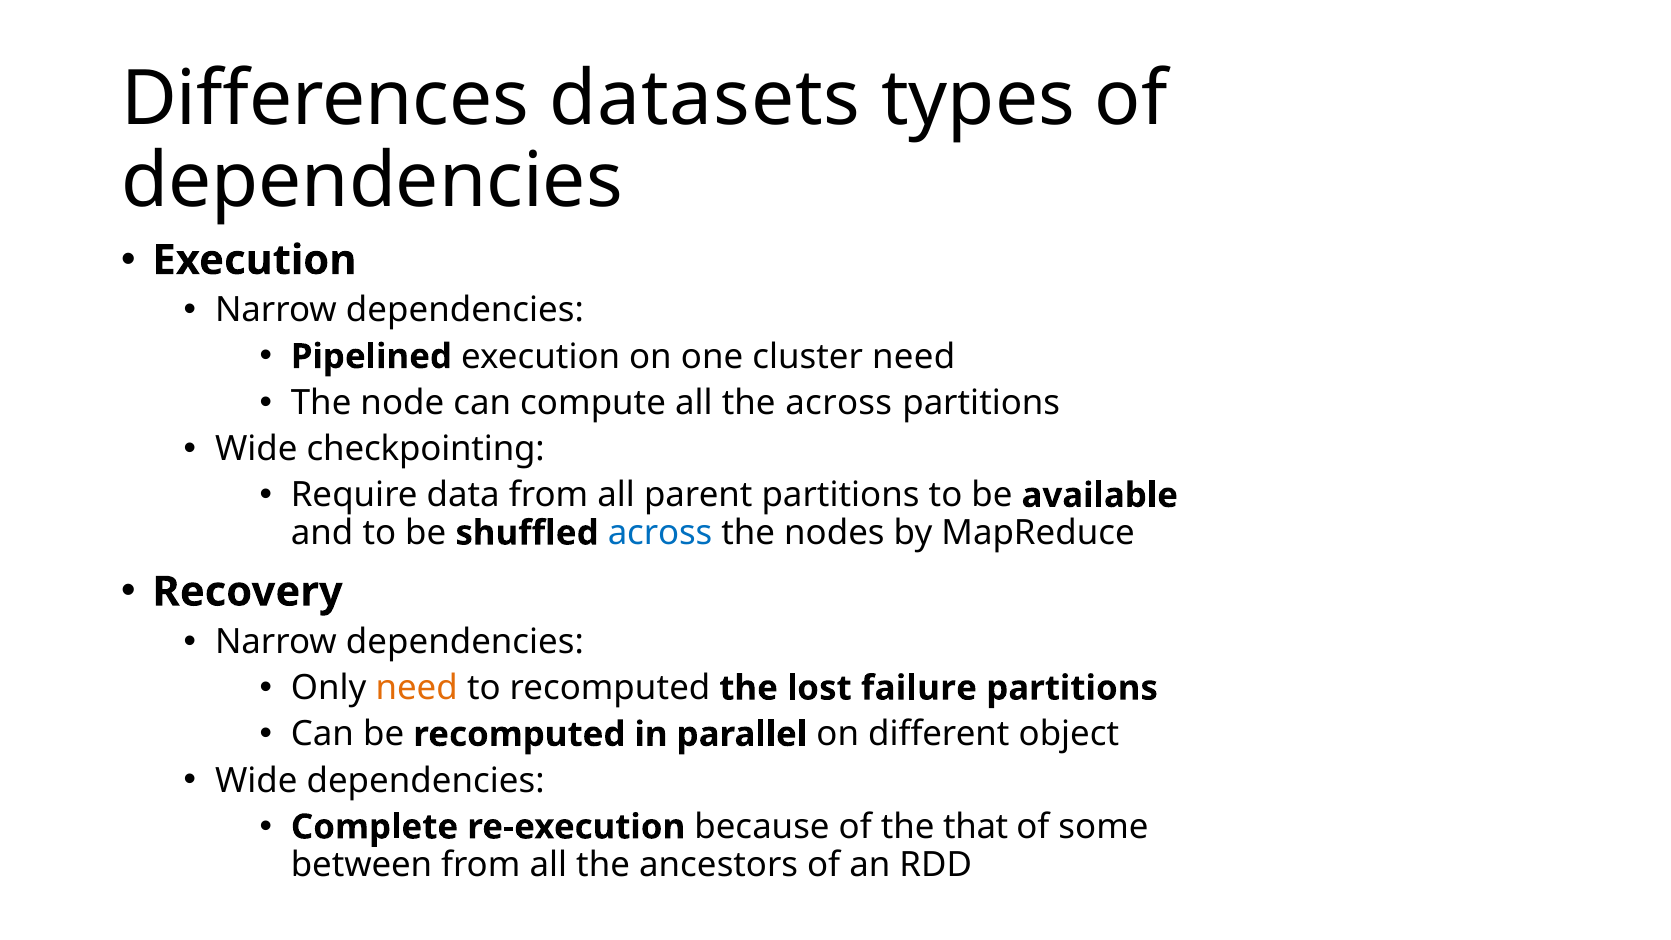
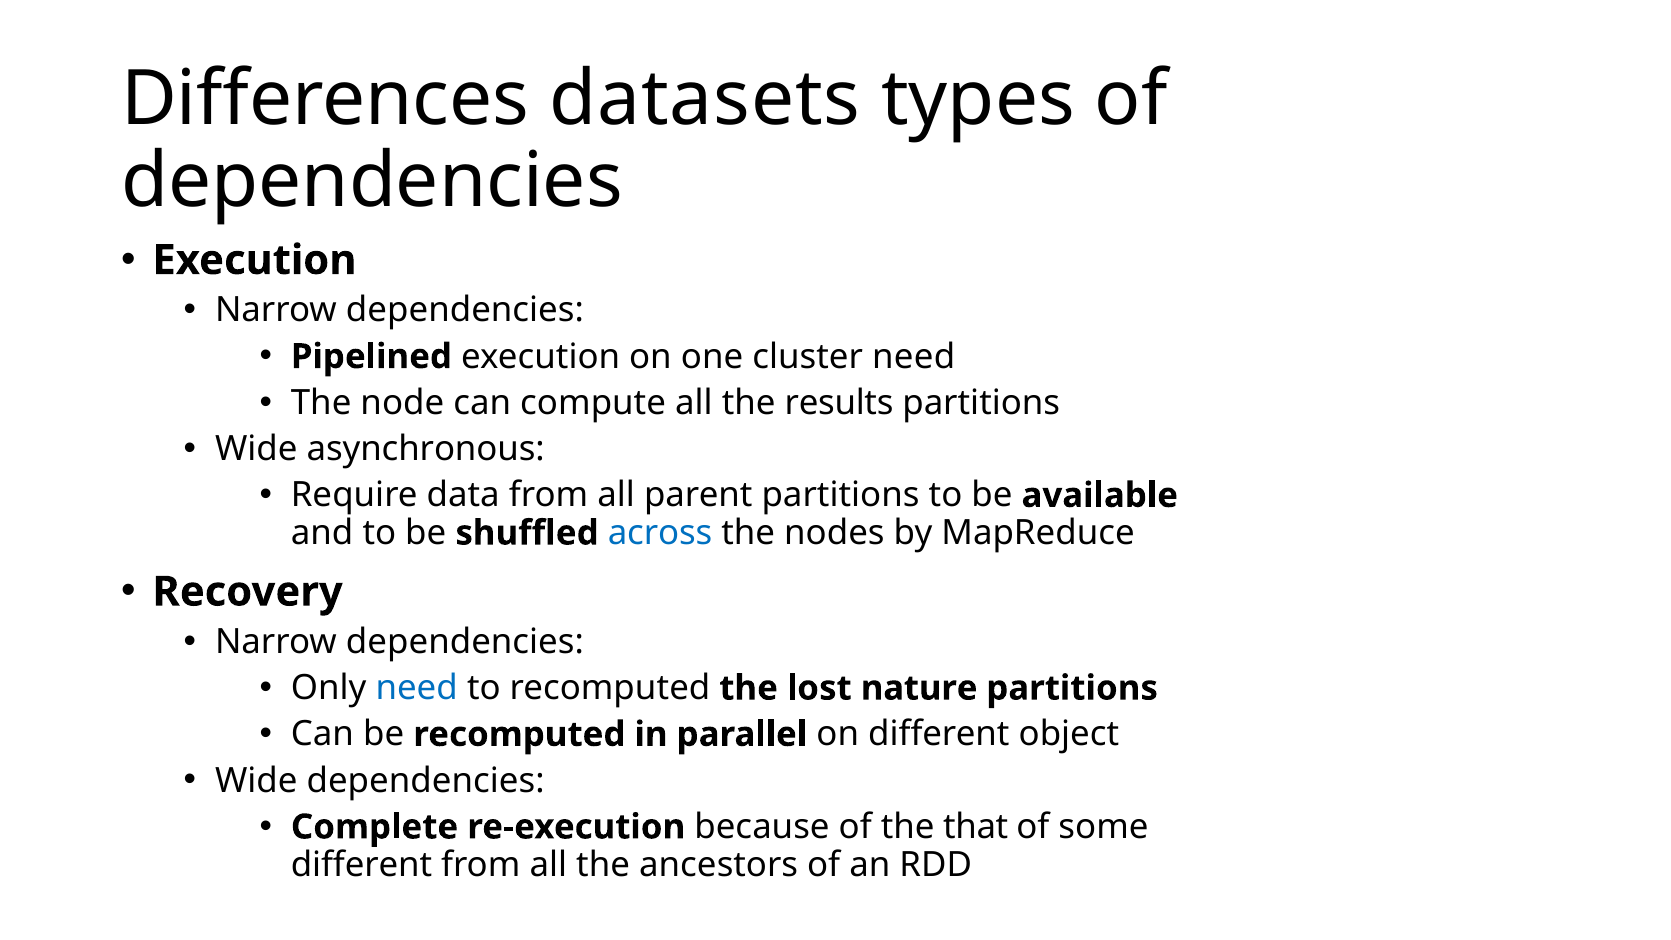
the across: across -> results
checkpointing: checkpointing -> asynchronous
need at (417, 688) colour: orange -> blue
failure: failure -> nature
between at (362, 865): between -> different
